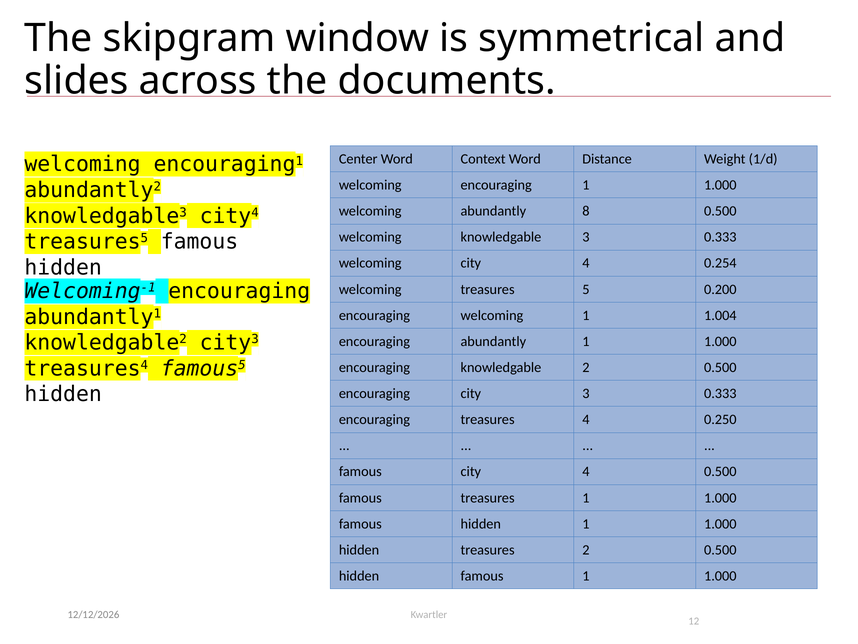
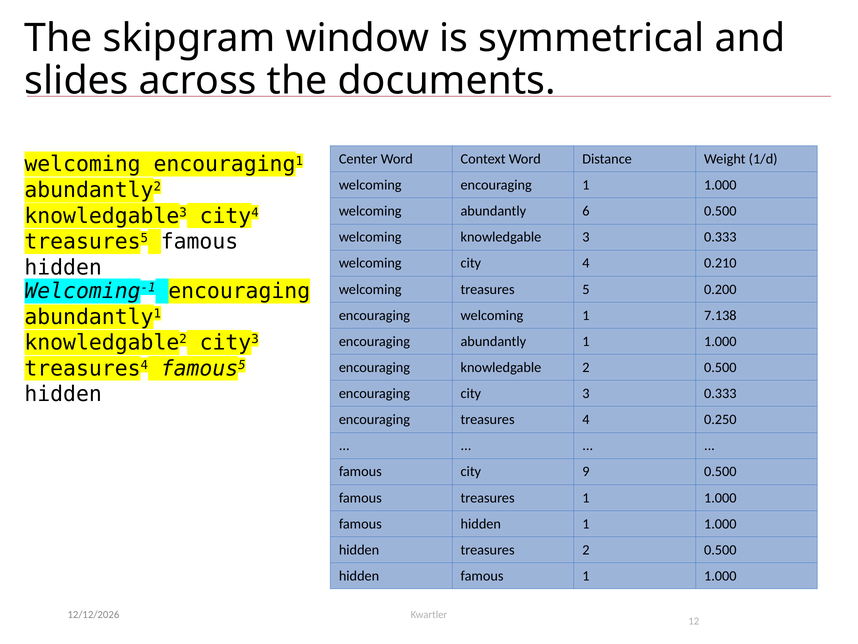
8: 8 -> 6
0.254: 0.254 -> 0.210
1.004: 1.004 -> 7.138
famous city 4: 4 -> 9
